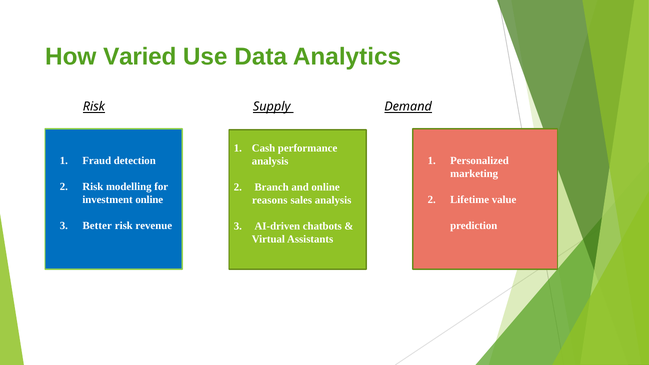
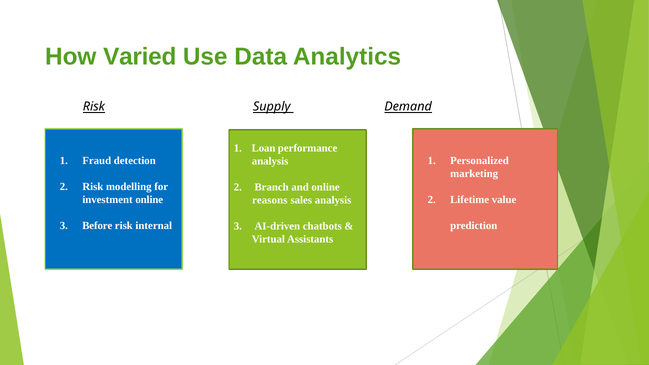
Cash: Cash -> Loan
Better: Better -> Before
revenue: revenue -> internal
